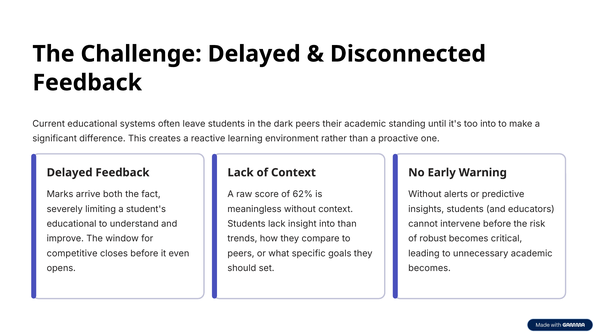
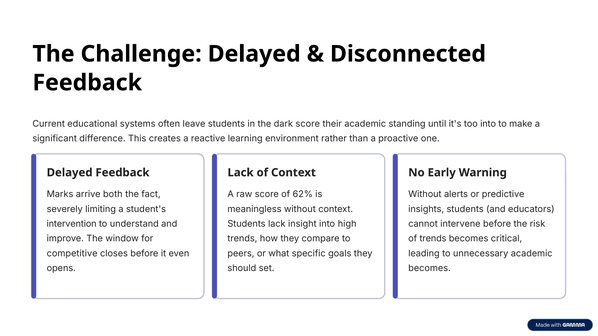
dark peers: peers -> score
educational at (72, 224): educational -> intervention
into than: than -> high
of robust: robust -> trends
